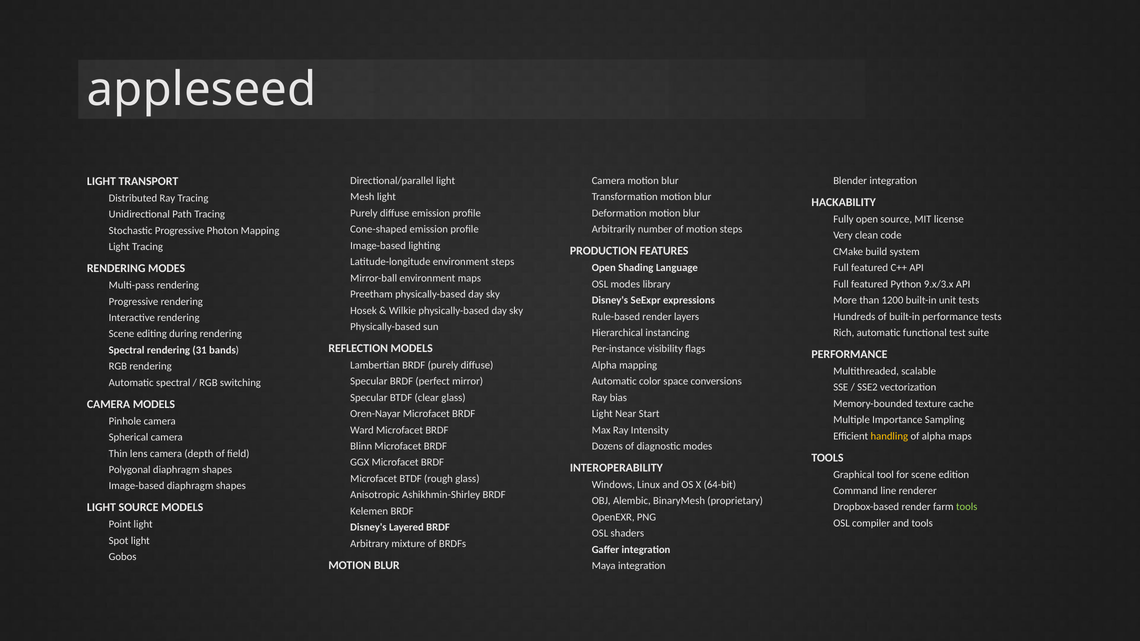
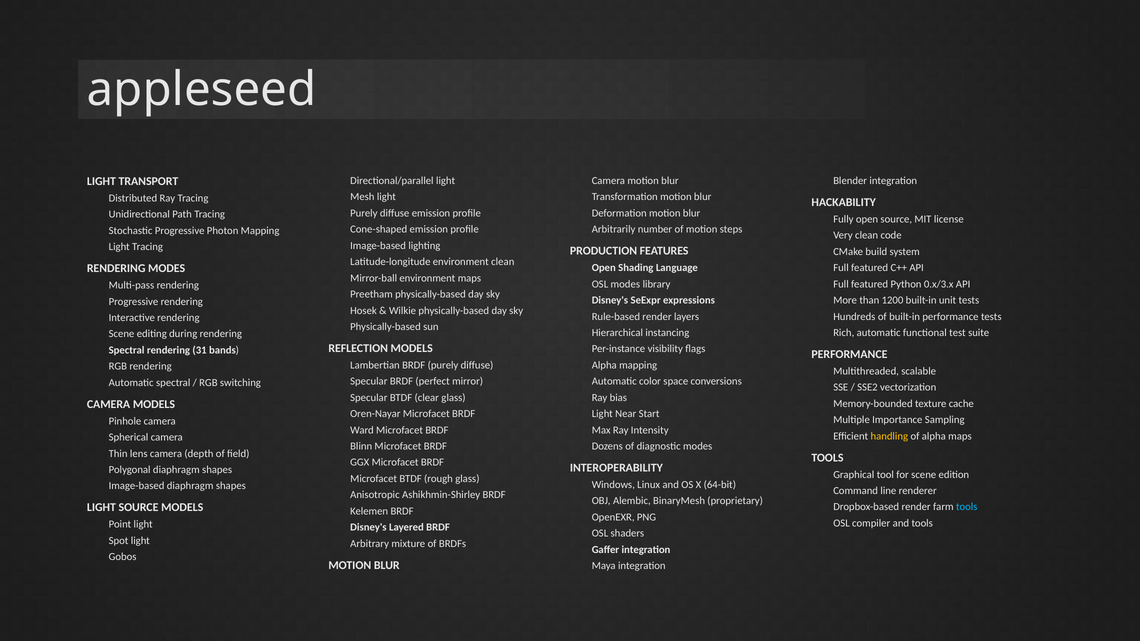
environment steps: steps -> clean
9.x/3.x: 9.x/3.x -> 0.x/3.x
tools at (967, 507) colour: light green -> light blue
